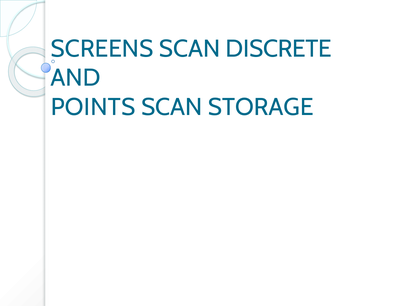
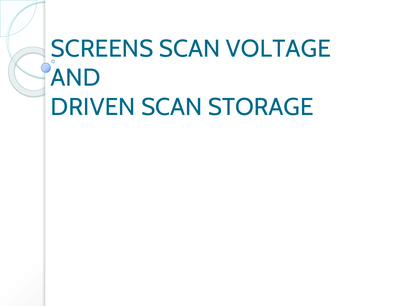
DISCRETE: DISCRETE -> VOLTAGE
POINTS: POINTS -> DRIVEN
